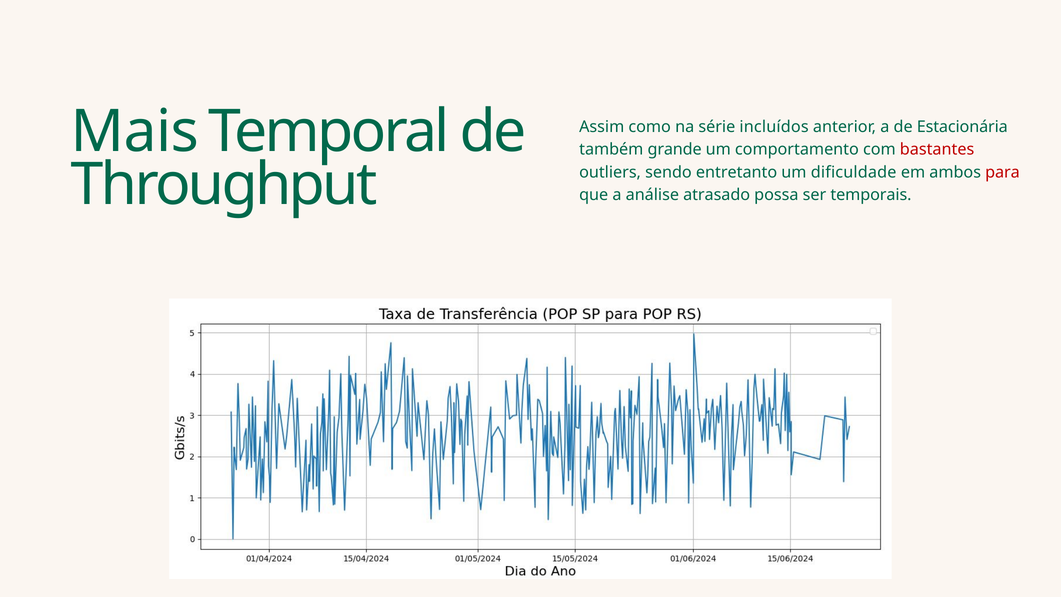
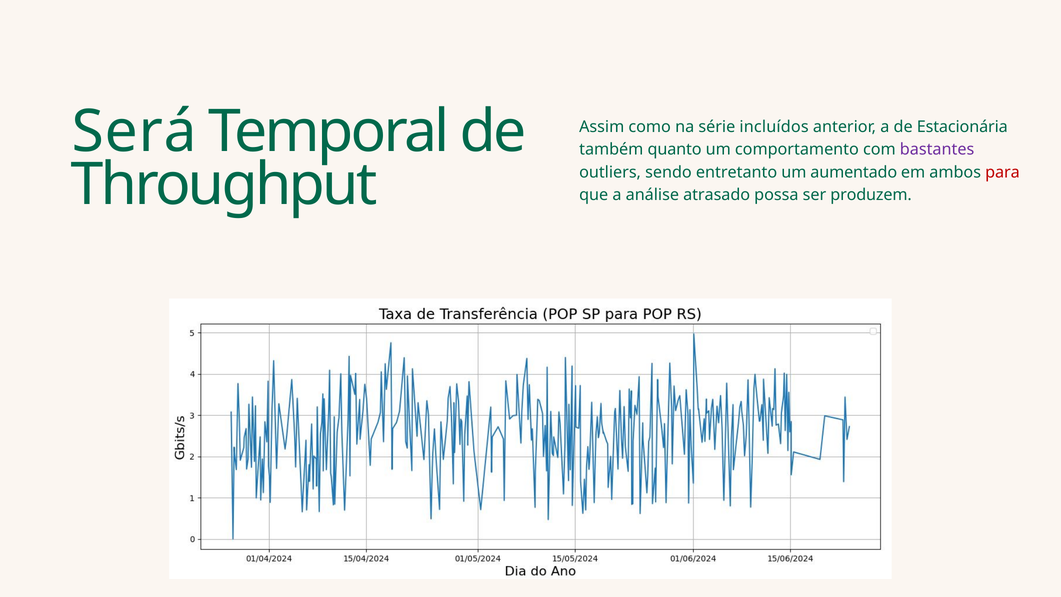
Mais: Mais -> Será
grande: grande -> quanto
bastantes colour: red -> purple
dificuldade: dificuldade -> aumentado
temporais: temporais -> produzem
